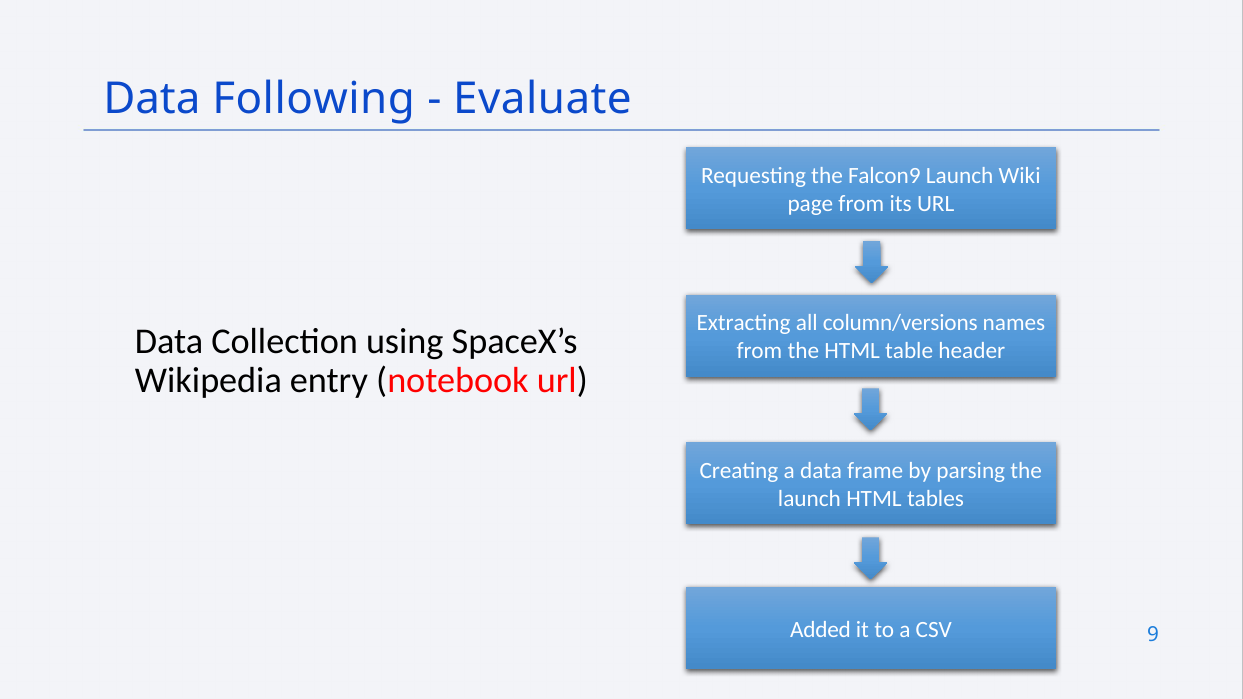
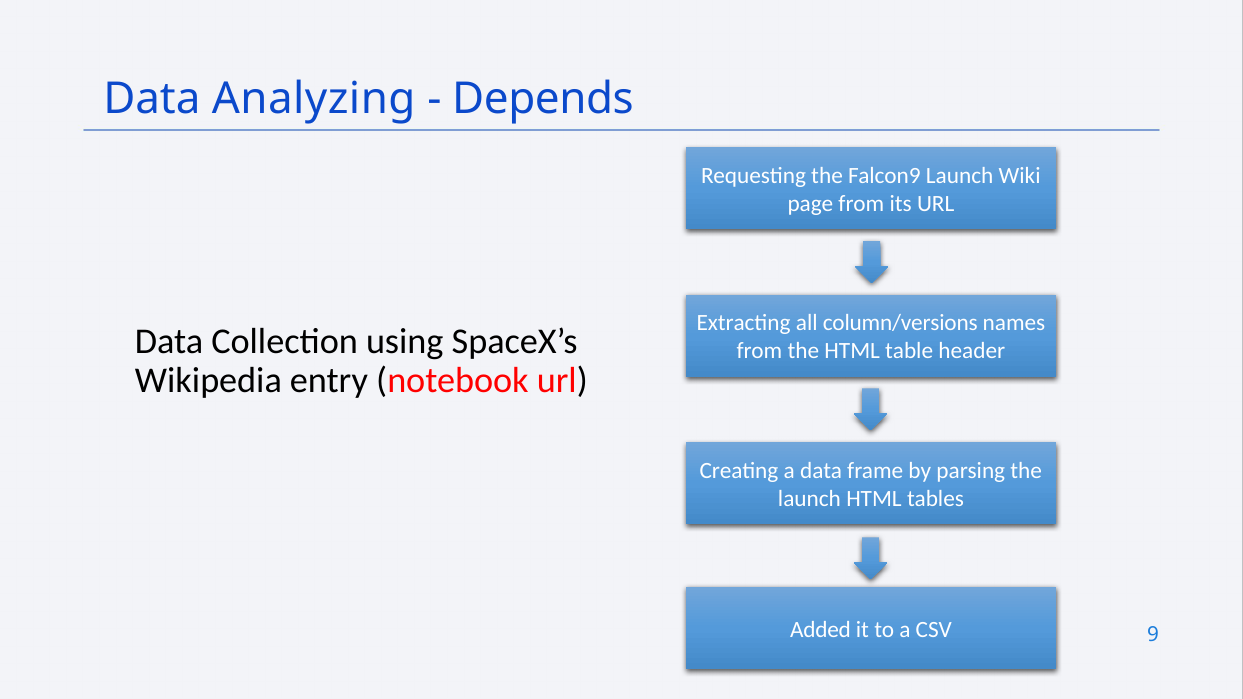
Following: Following -> Analyzing
Evaluate: Evaluate -> Depends
